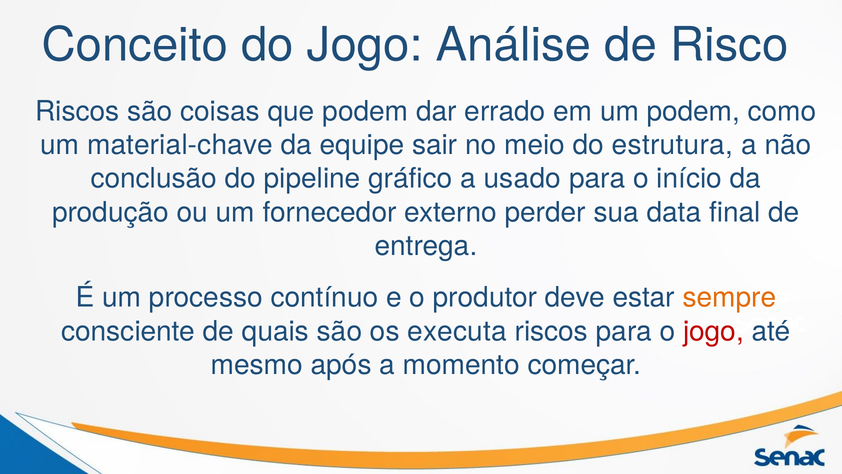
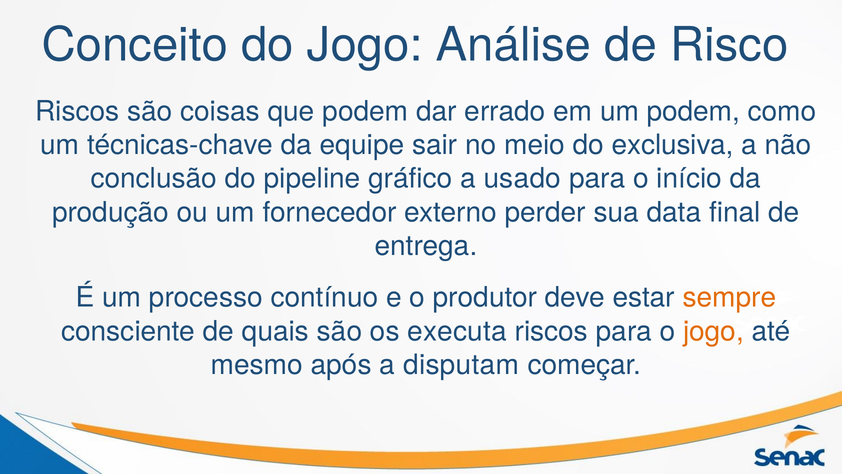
material-chave: material-chave -> técnicas-chave
estrutura: estrutura -> exclusiva
jogo at (713, 331) colour: red -> orange
momento: momento -> disputam
